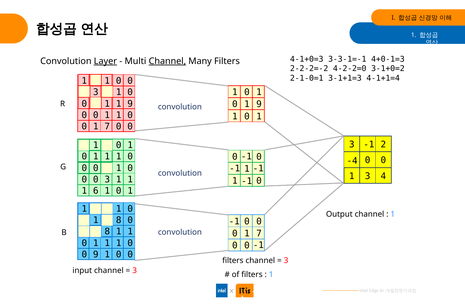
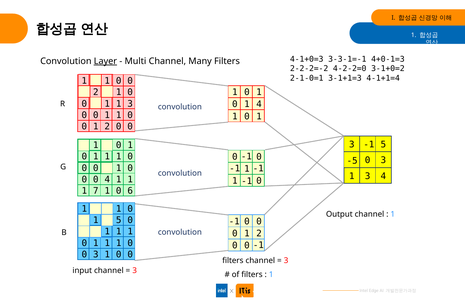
Channel at (167, 61) underline: present -> none
3 at (96, 92): 3 -> 2
9 at (130, 104): 9 -> 3
0 1 9: 9 -> 4
7 at (107, 127): 7 -> 2
3 2: 2 -> 5
0 at (383, 161): 0 -> 3
-4: -4 -> -5
3 at (107, 180): 3 -> 4
6: 6 -> 7
1 at (130, 191): 1 -> 6
8 at (119, 221): 8 -> 5
8 at (107, 232): 8 -> 1
7 at (259, 234): 7 -> 2
9 at (96, 255): 9 -> 3
